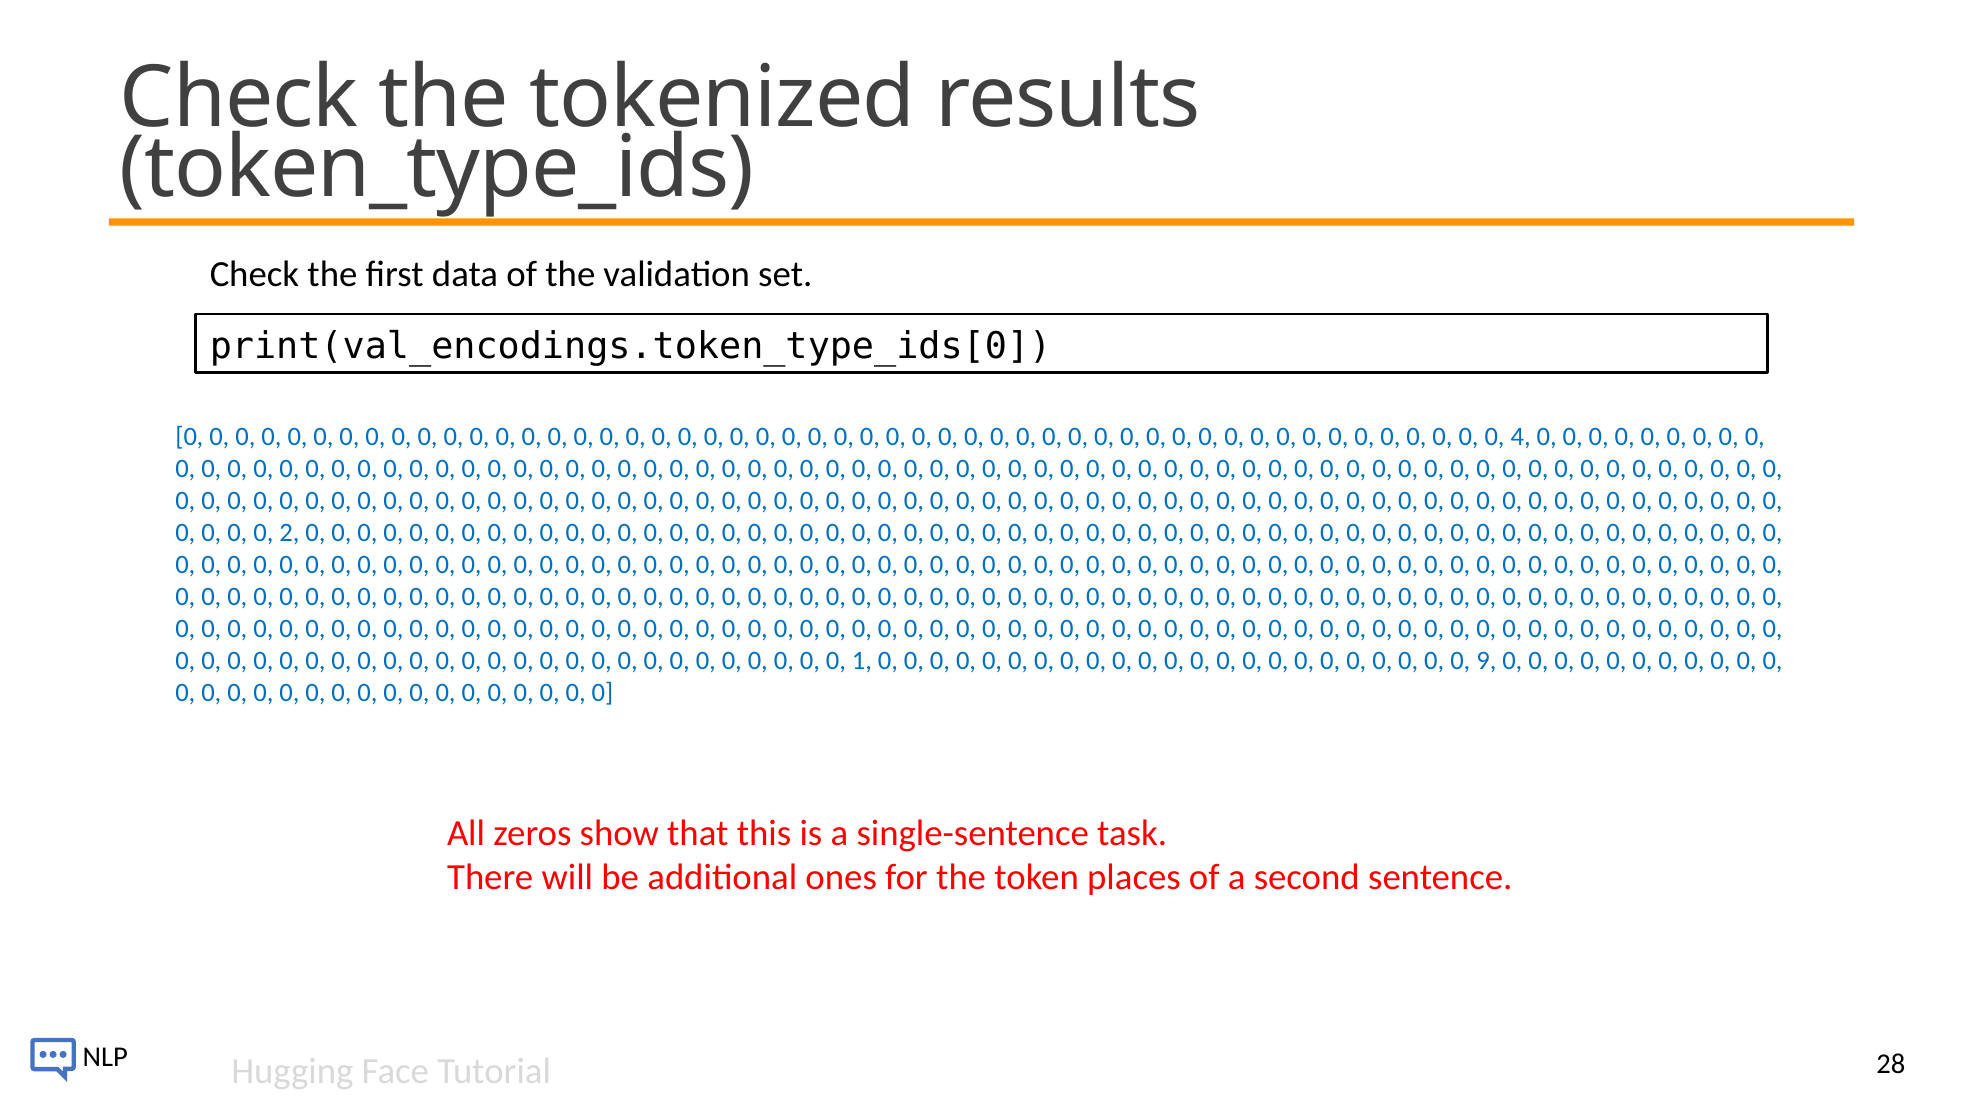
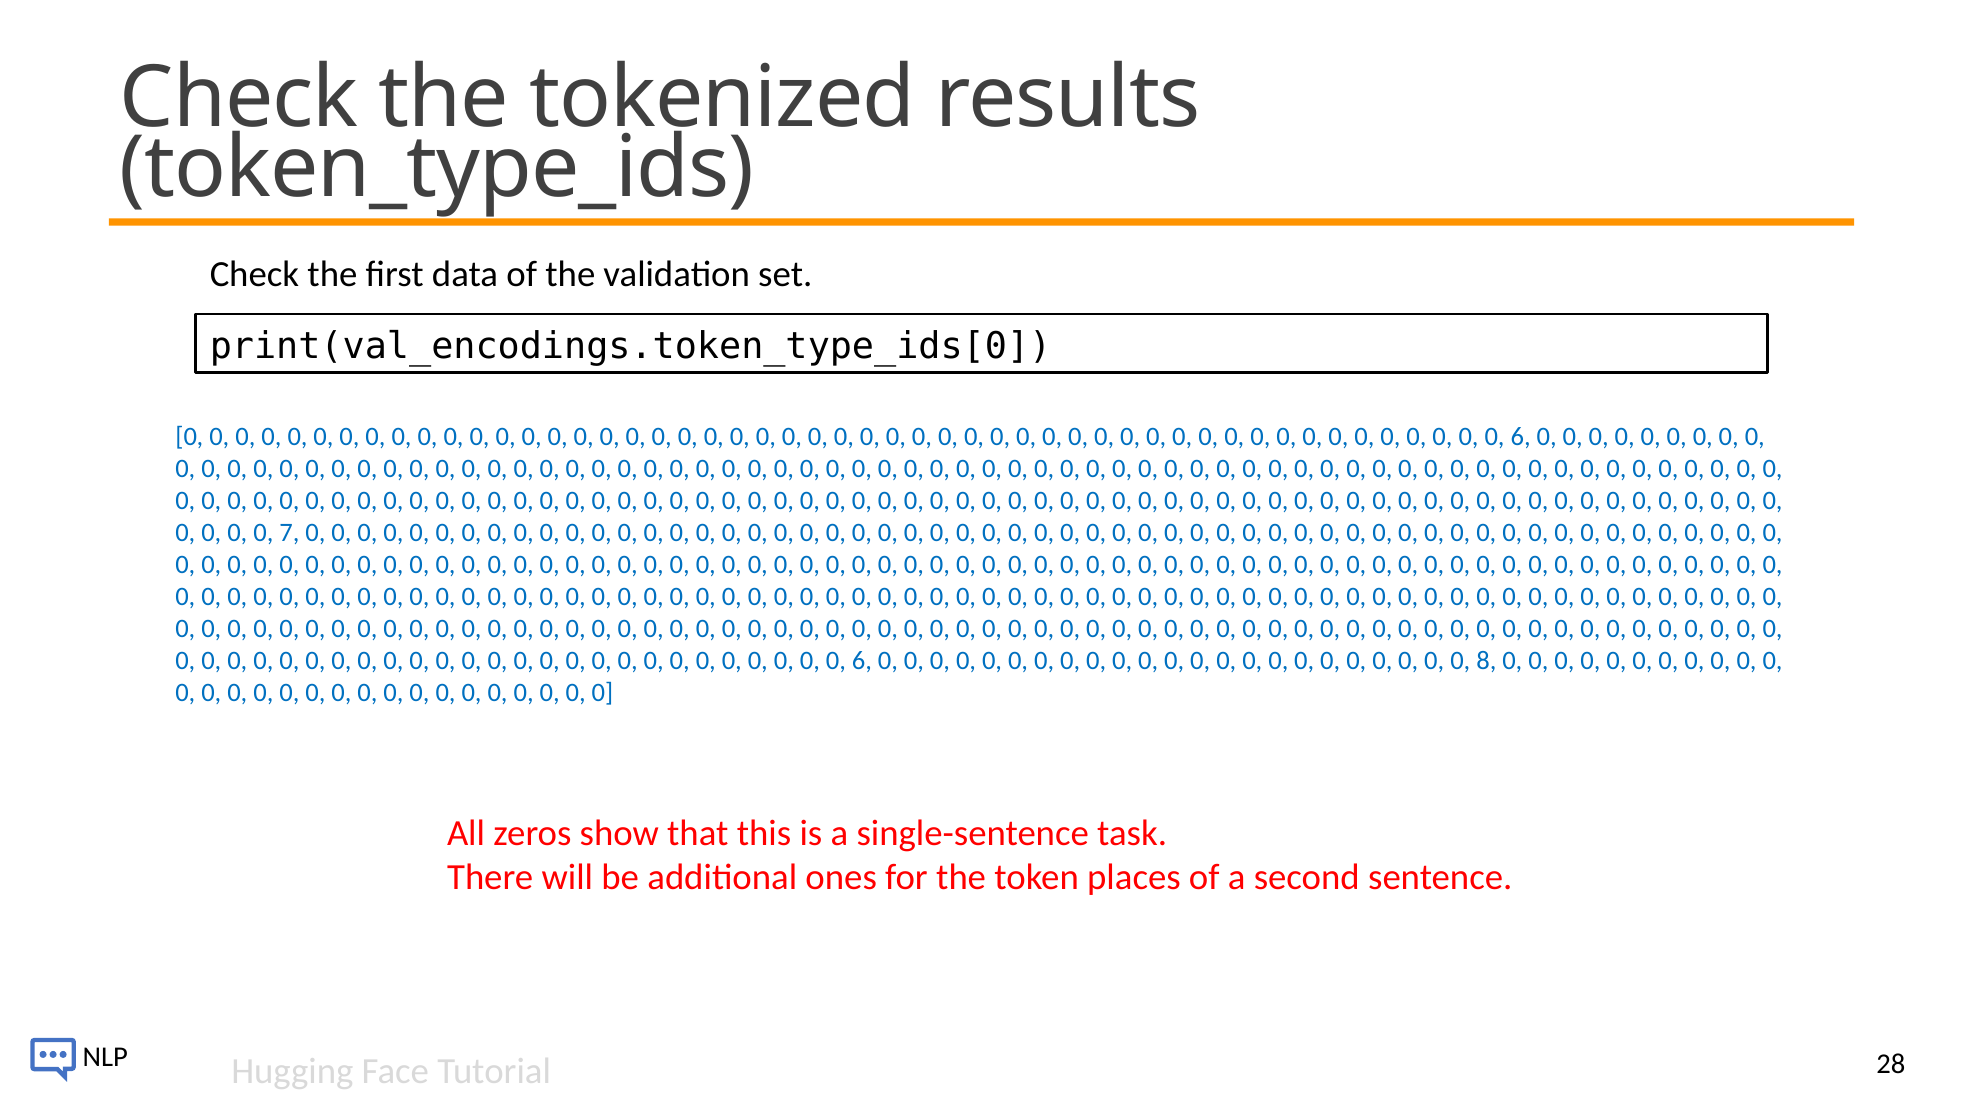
4 at (1521, 437): 4 -> 6
2: 2 -> 7
1 at (862, 661): 1 -> 6
9: 9 -> 8
